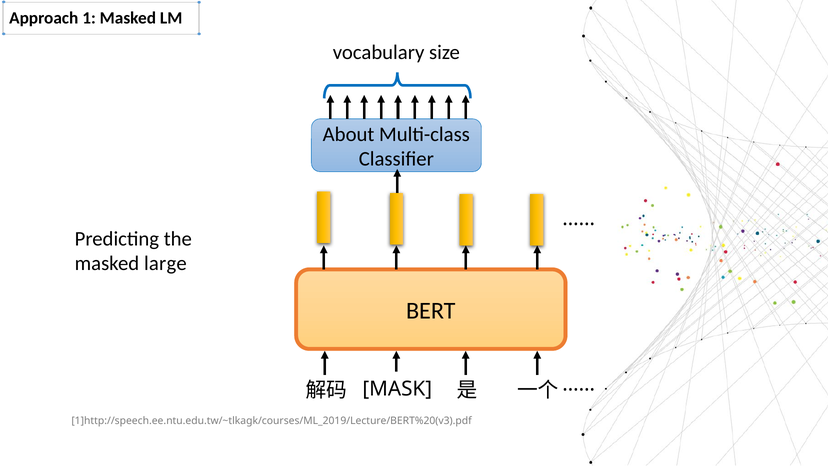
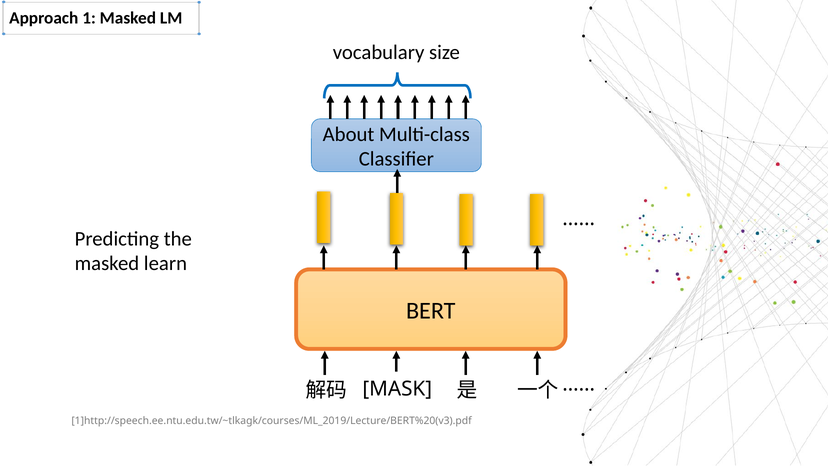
large: large -> learn
